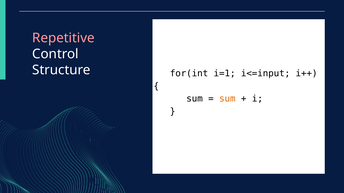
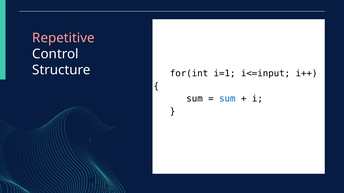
sum at (227, 99) colour: orange -> blue
